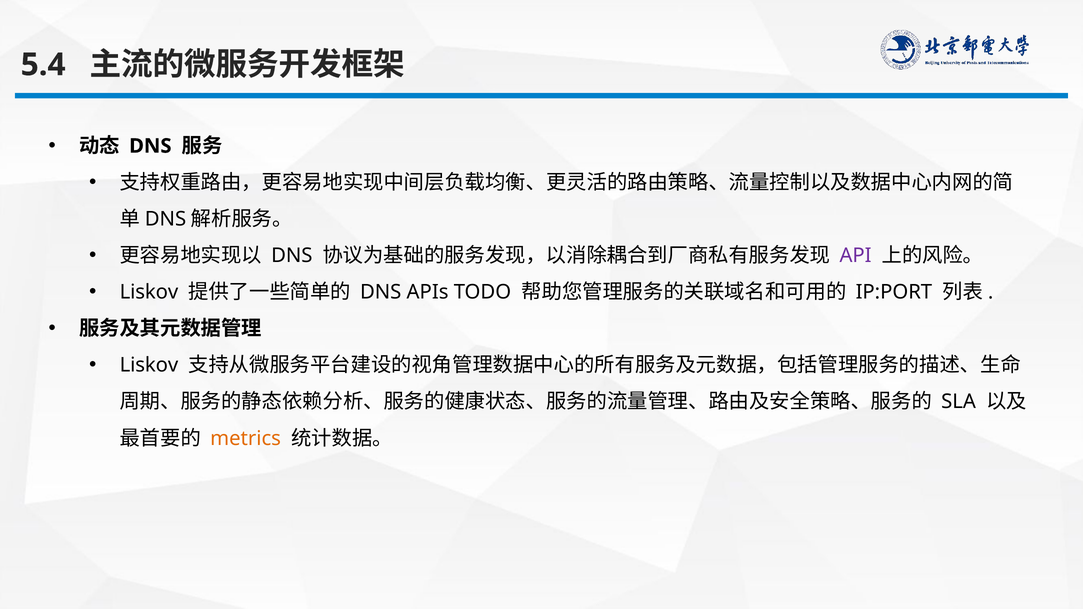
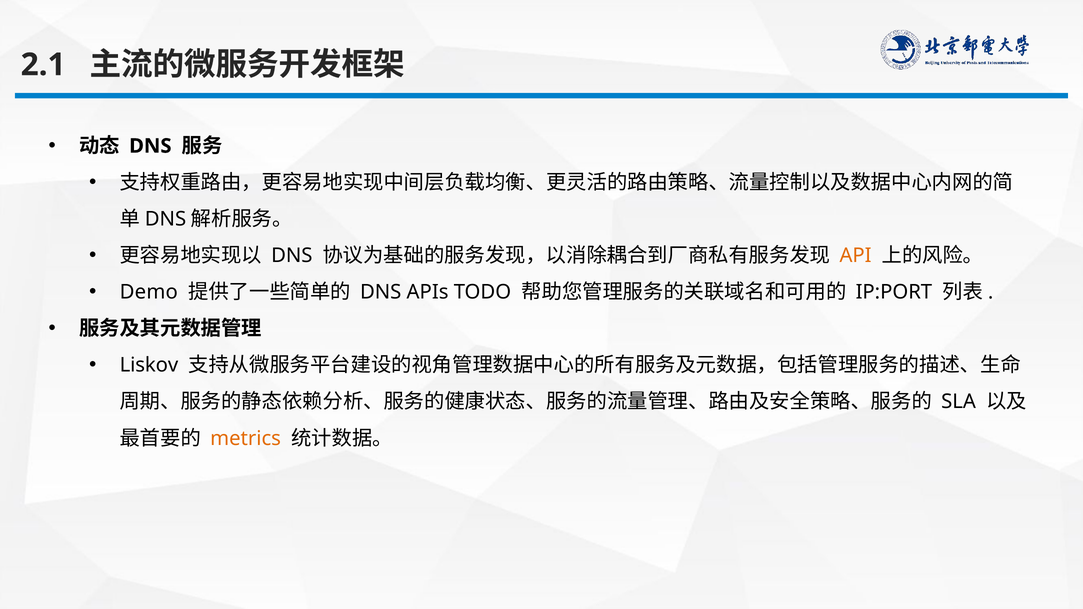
5.4: 5.4 -> 2.1
API colour: purple -> orange
Liskov at (149, 292): Liskov -> Demo
